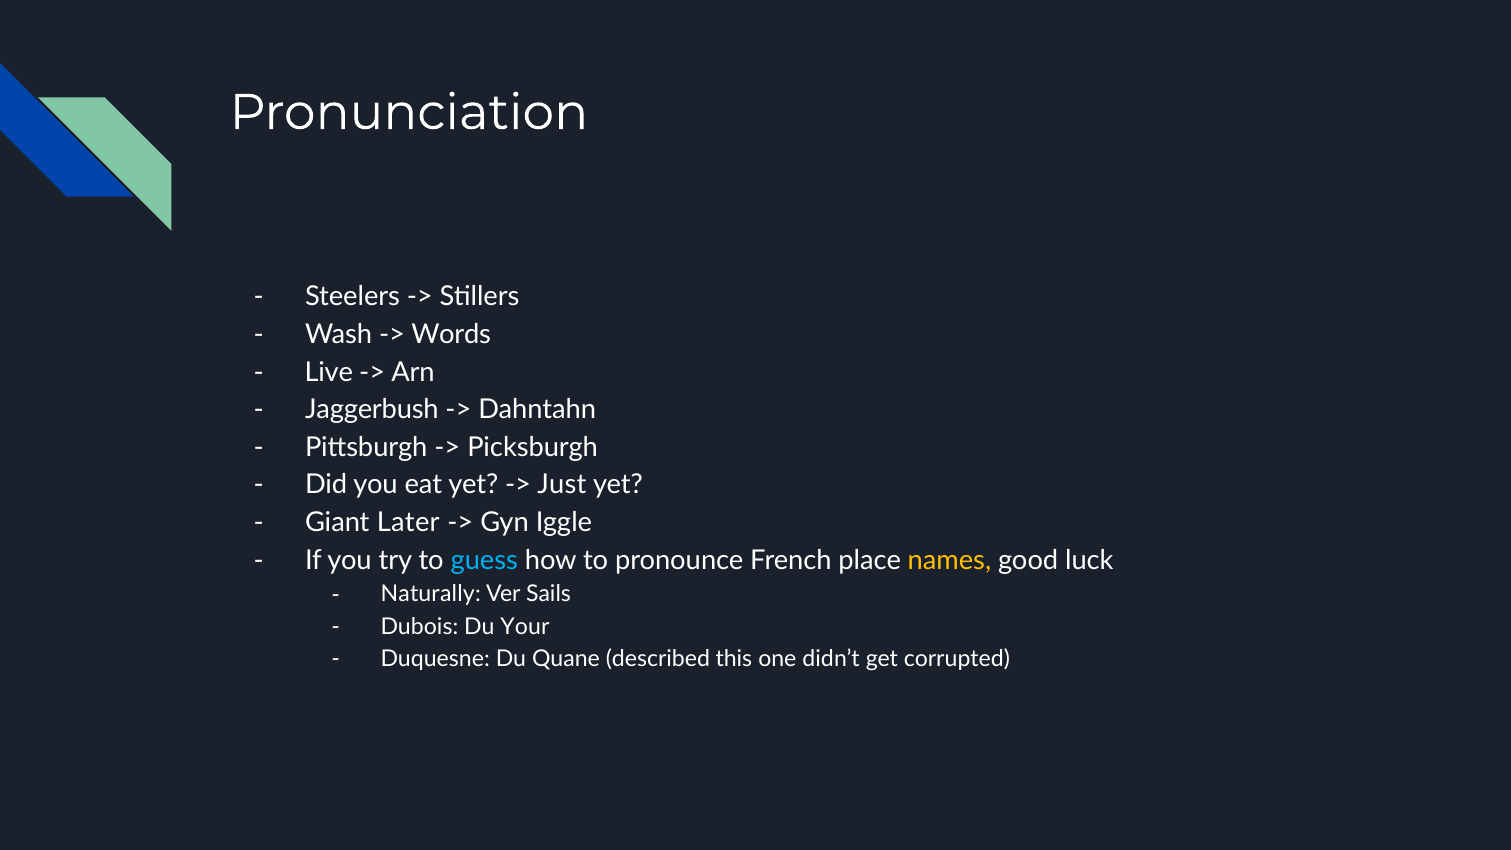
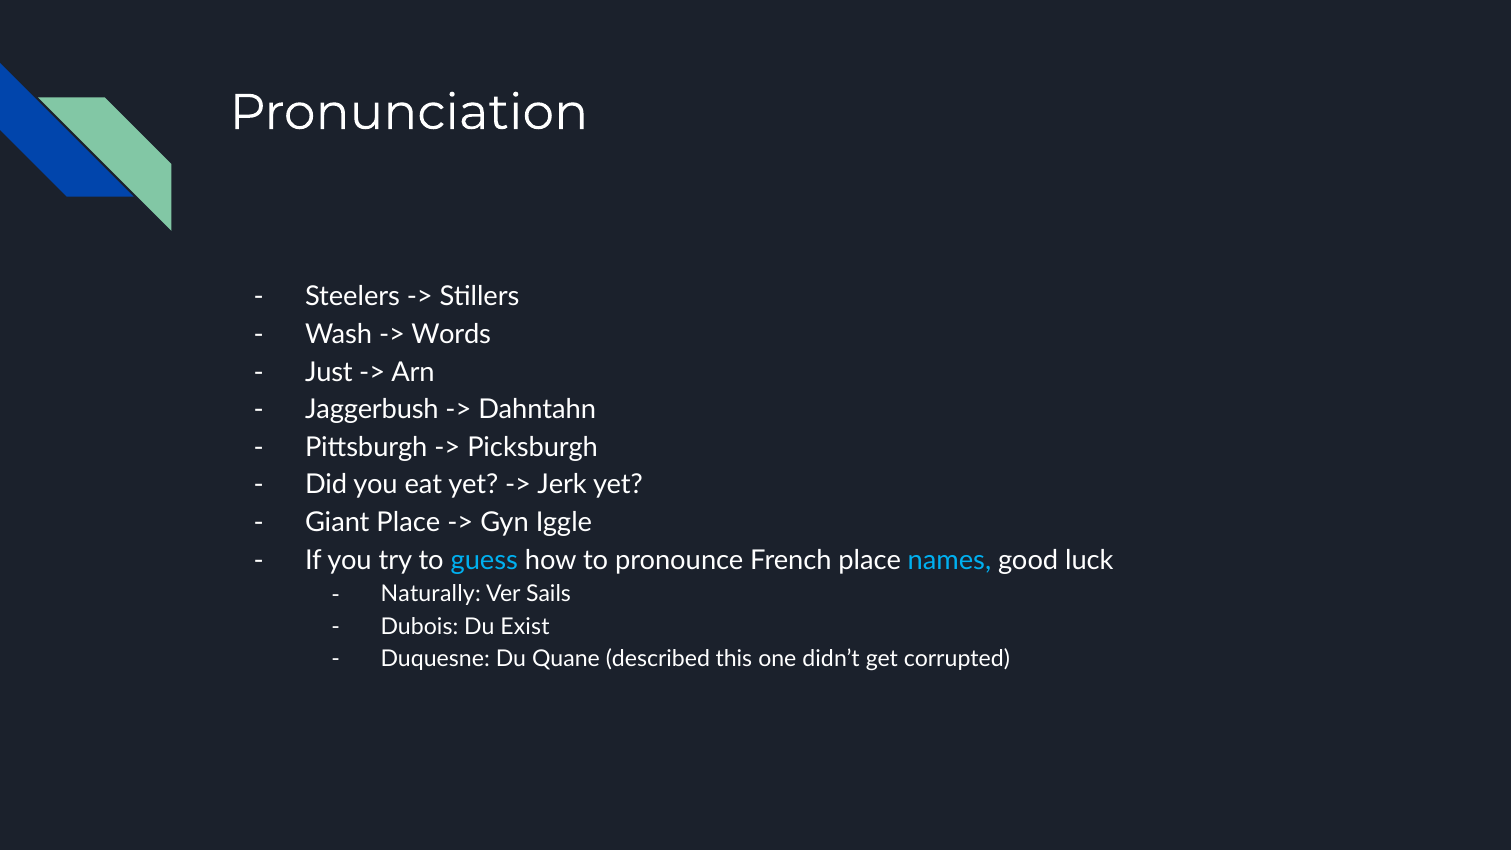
Live: Live -> Just
Just: Just -> Jerk
Giant Later: Later -> Place
names colour: yellow -> light blue
Your: Your -> Exist
